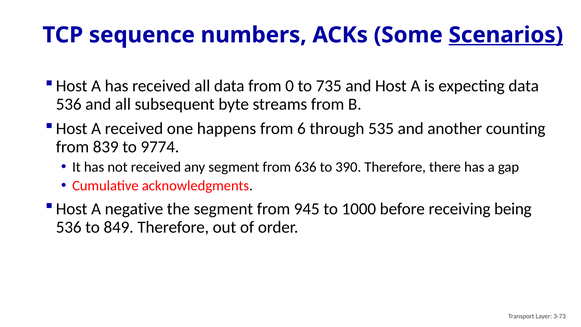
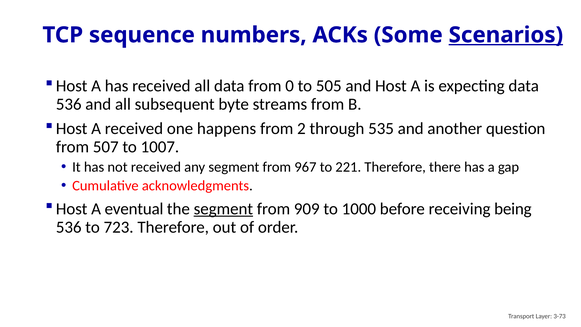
735: 735 -> 505
6: 6 -> 2
counting: counting -> question
839: 839 -> 507
9774: 9774 -> 1007
636: 636 -> 967
390: 390 -> 221
negative: negative -> eventual
segment at (223, 209) underline: none -> present
945: 945 -> 909
849: 849 -> 723
